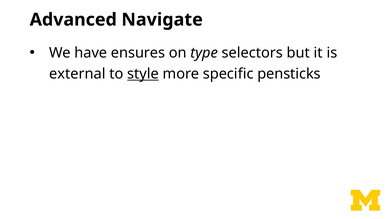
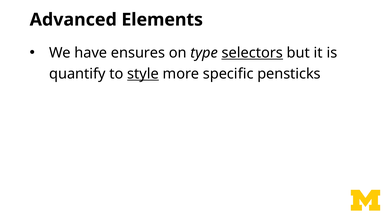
Navigate: Navigate -> Elements
selectors underline: none -> present
external: external -> quantify
